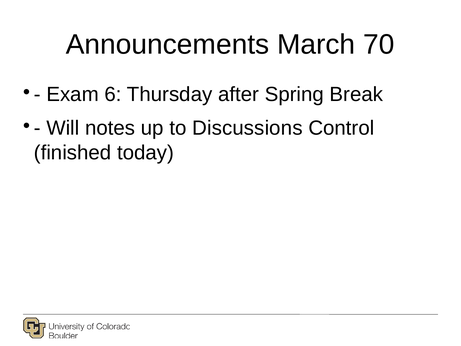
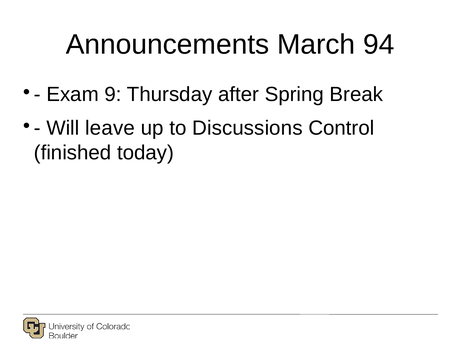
70: 70 -> 94
6: 6 -> 9
notes: notes -> leave
